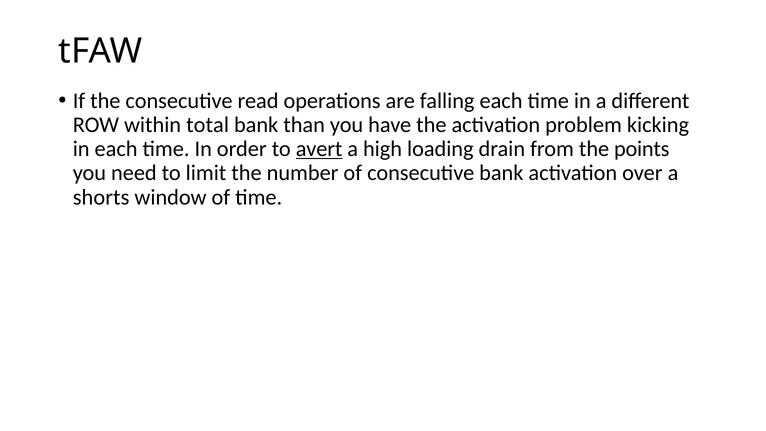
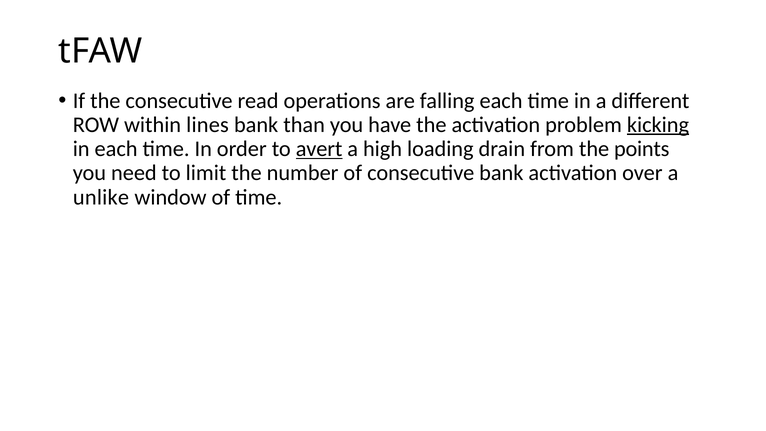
total: total -> lines
kicking underline: none -> present
shorts: shorts -> unlike
